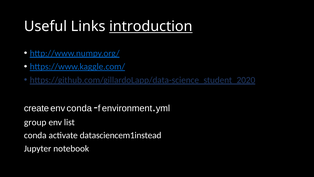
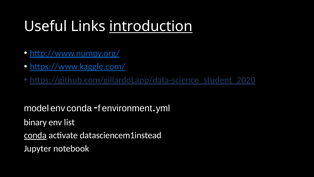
create: create -> model
group: group -> binary
conda at (35, 135) underline: none -> present
